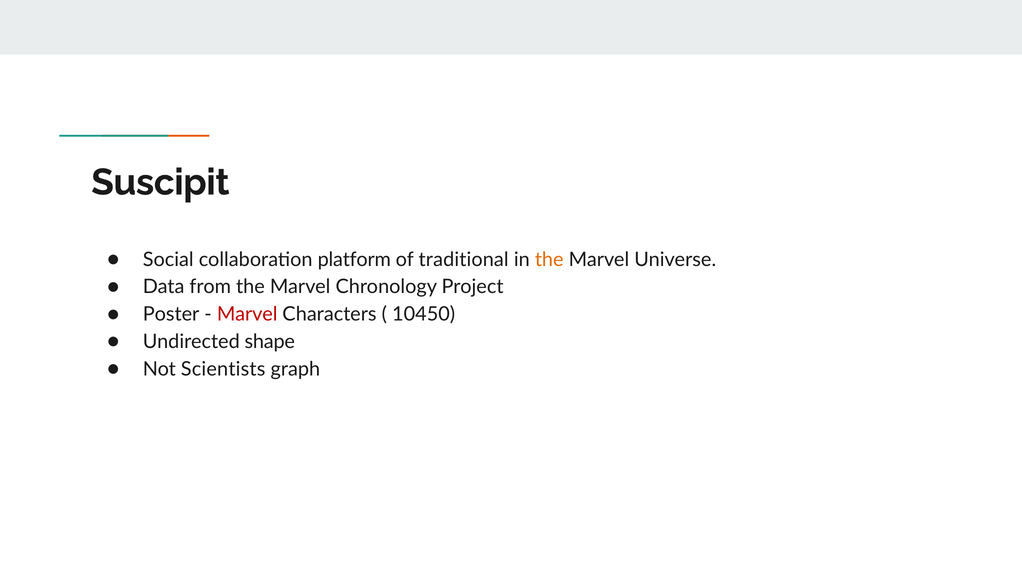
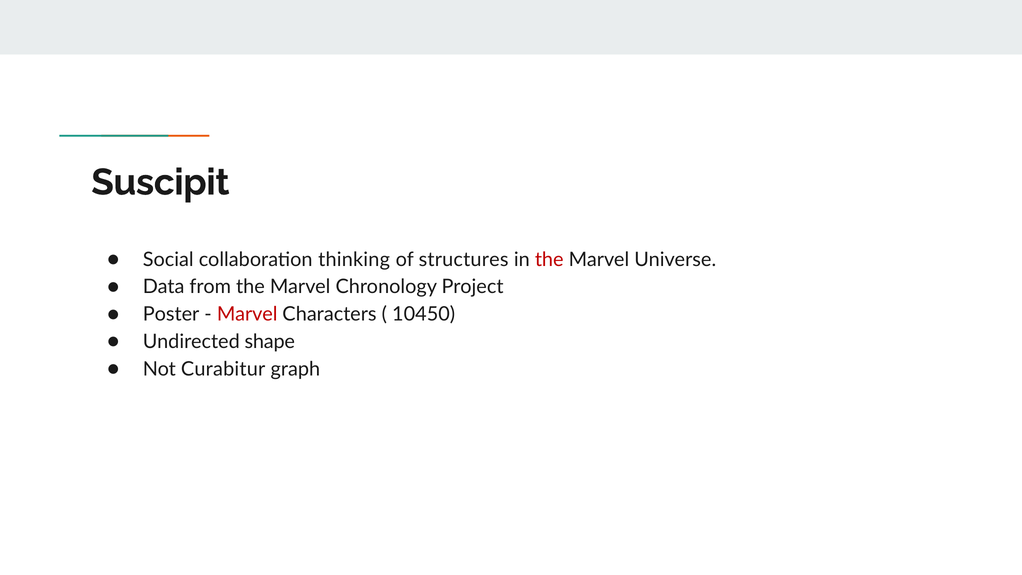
platform: platform -> thinking
traditional: traditional -> structures
the at (549, 259) colour: orange -> red
Scientists: Scientists -> Curabitur
